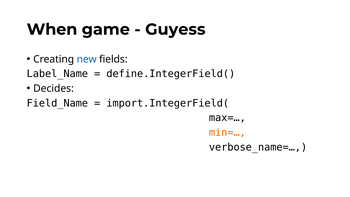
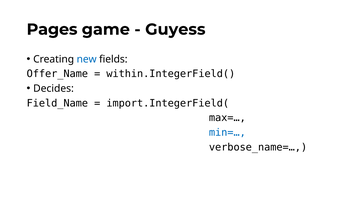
When: When -> Pages
Label_Name: Label_Name -> Offer_Name
define.IntegerField(: define.IntegerField( -> within.IntegerField(
min=… colour: orange -> blue
